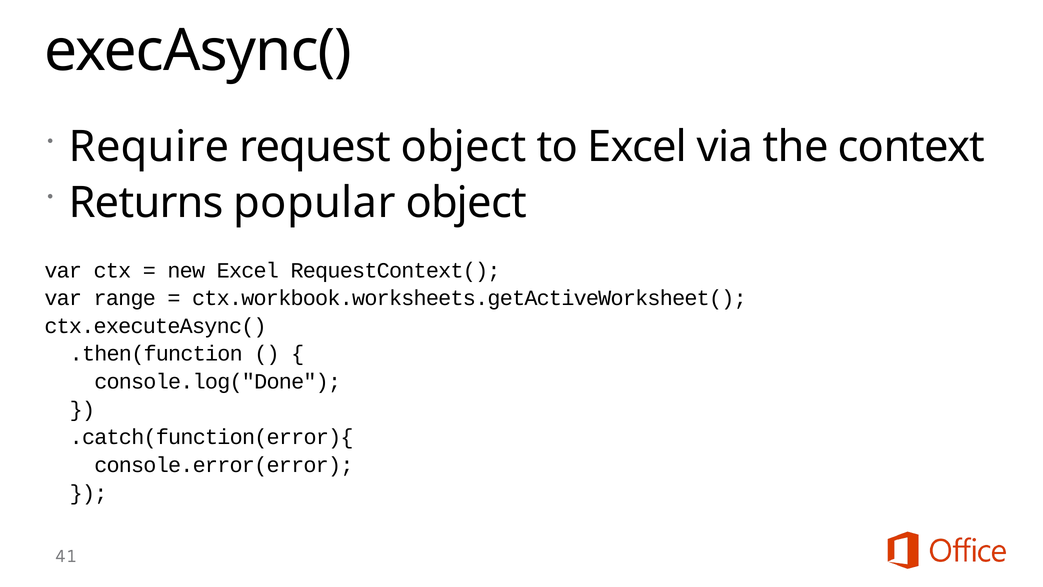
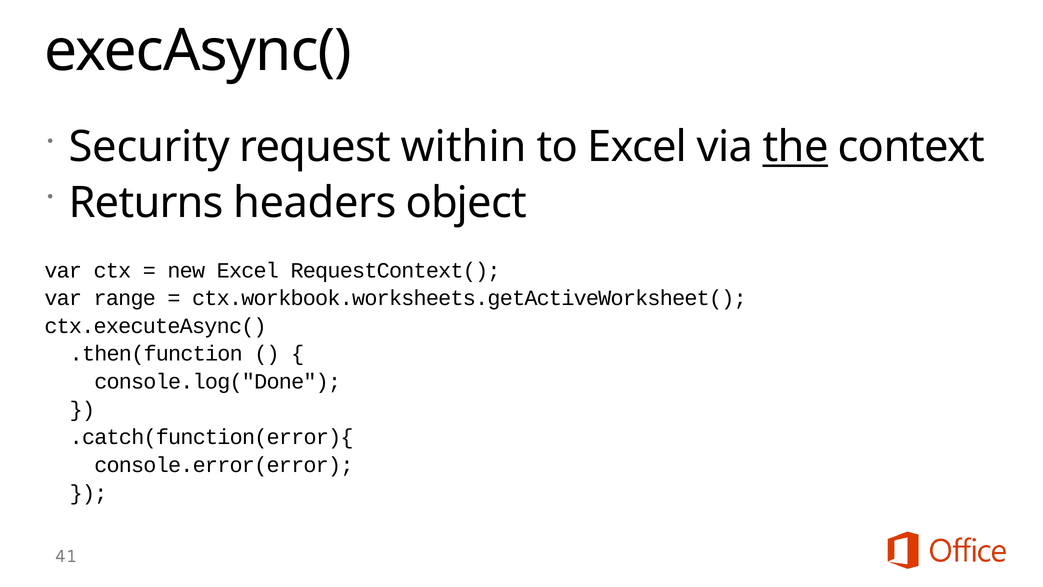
Require: Require -> Security
request object: object -> within
the underline: none -> present
popular: popular -> headers
